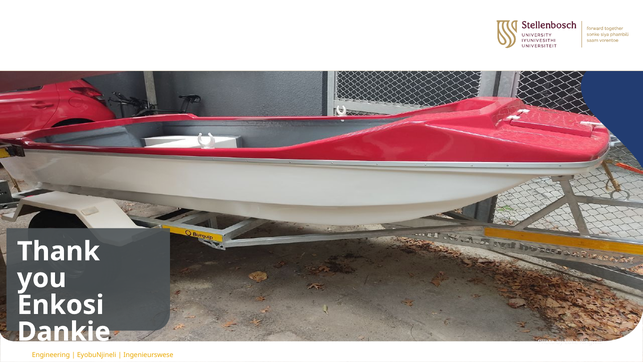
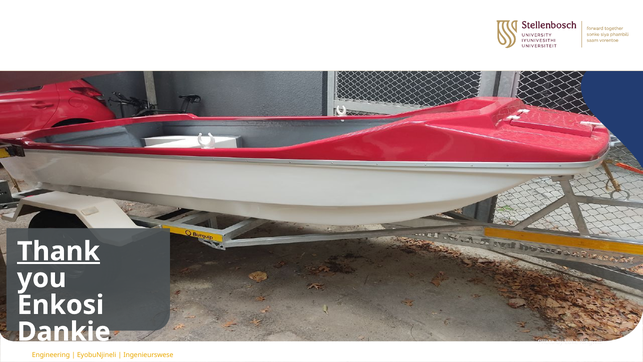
Thank underline: none -> present
